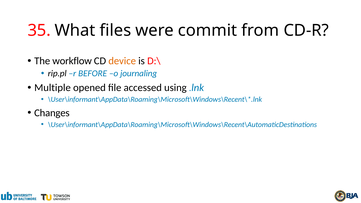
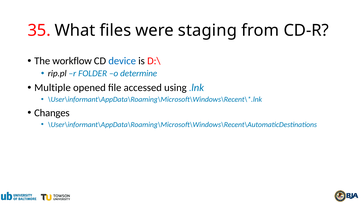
commit: commit -> staging
device colour: orange -> blue
BEFORE: BEFORE -> FOLDER
journaling: journaling -> determine
